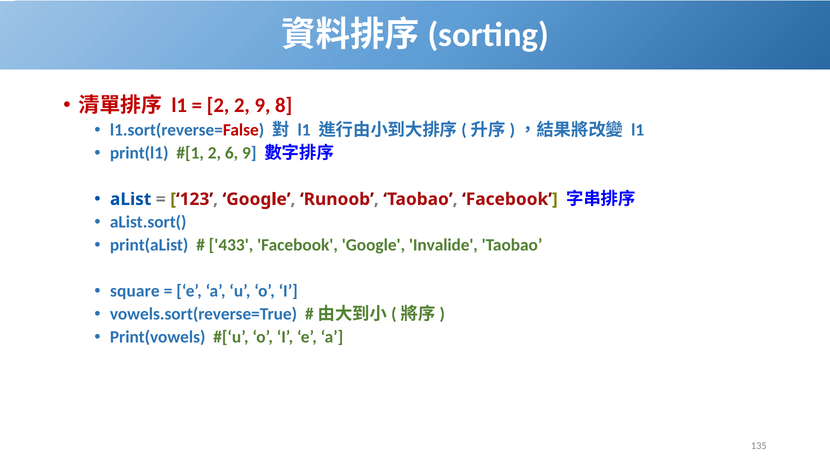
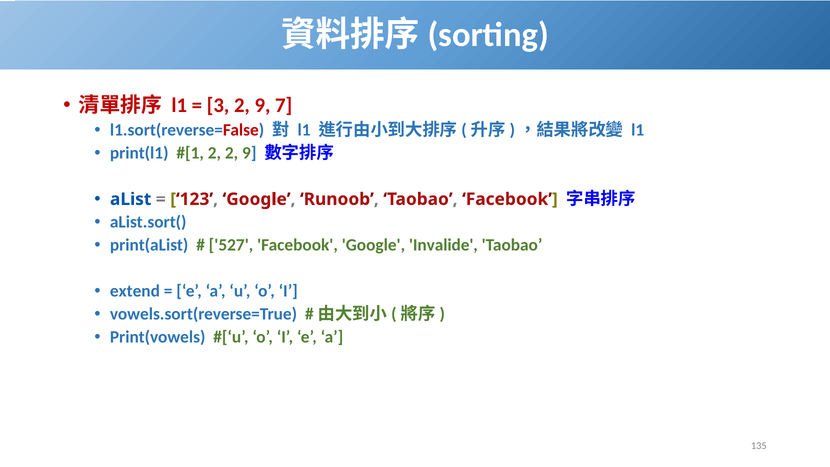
2 at (218, 105): 2 -> 3
8: 8 -> 7
2 6: 6 -> 2
433: 433 -> 527
square: square -> extend
